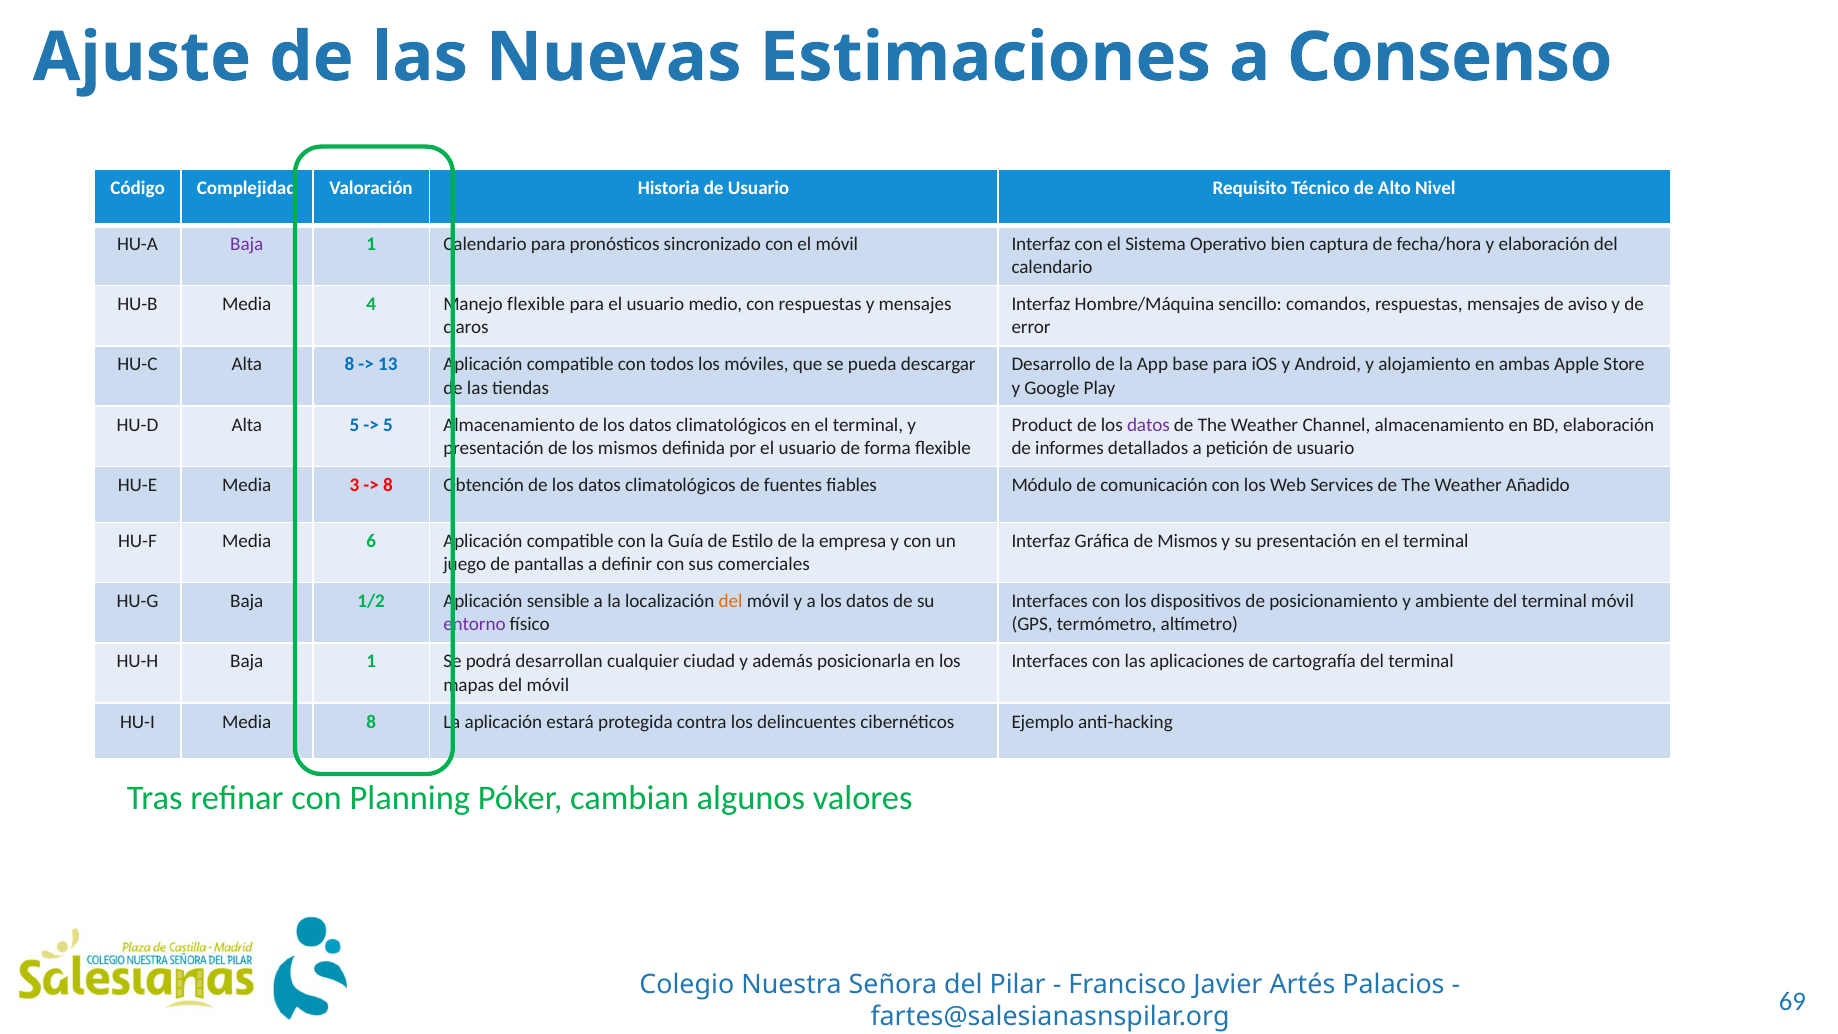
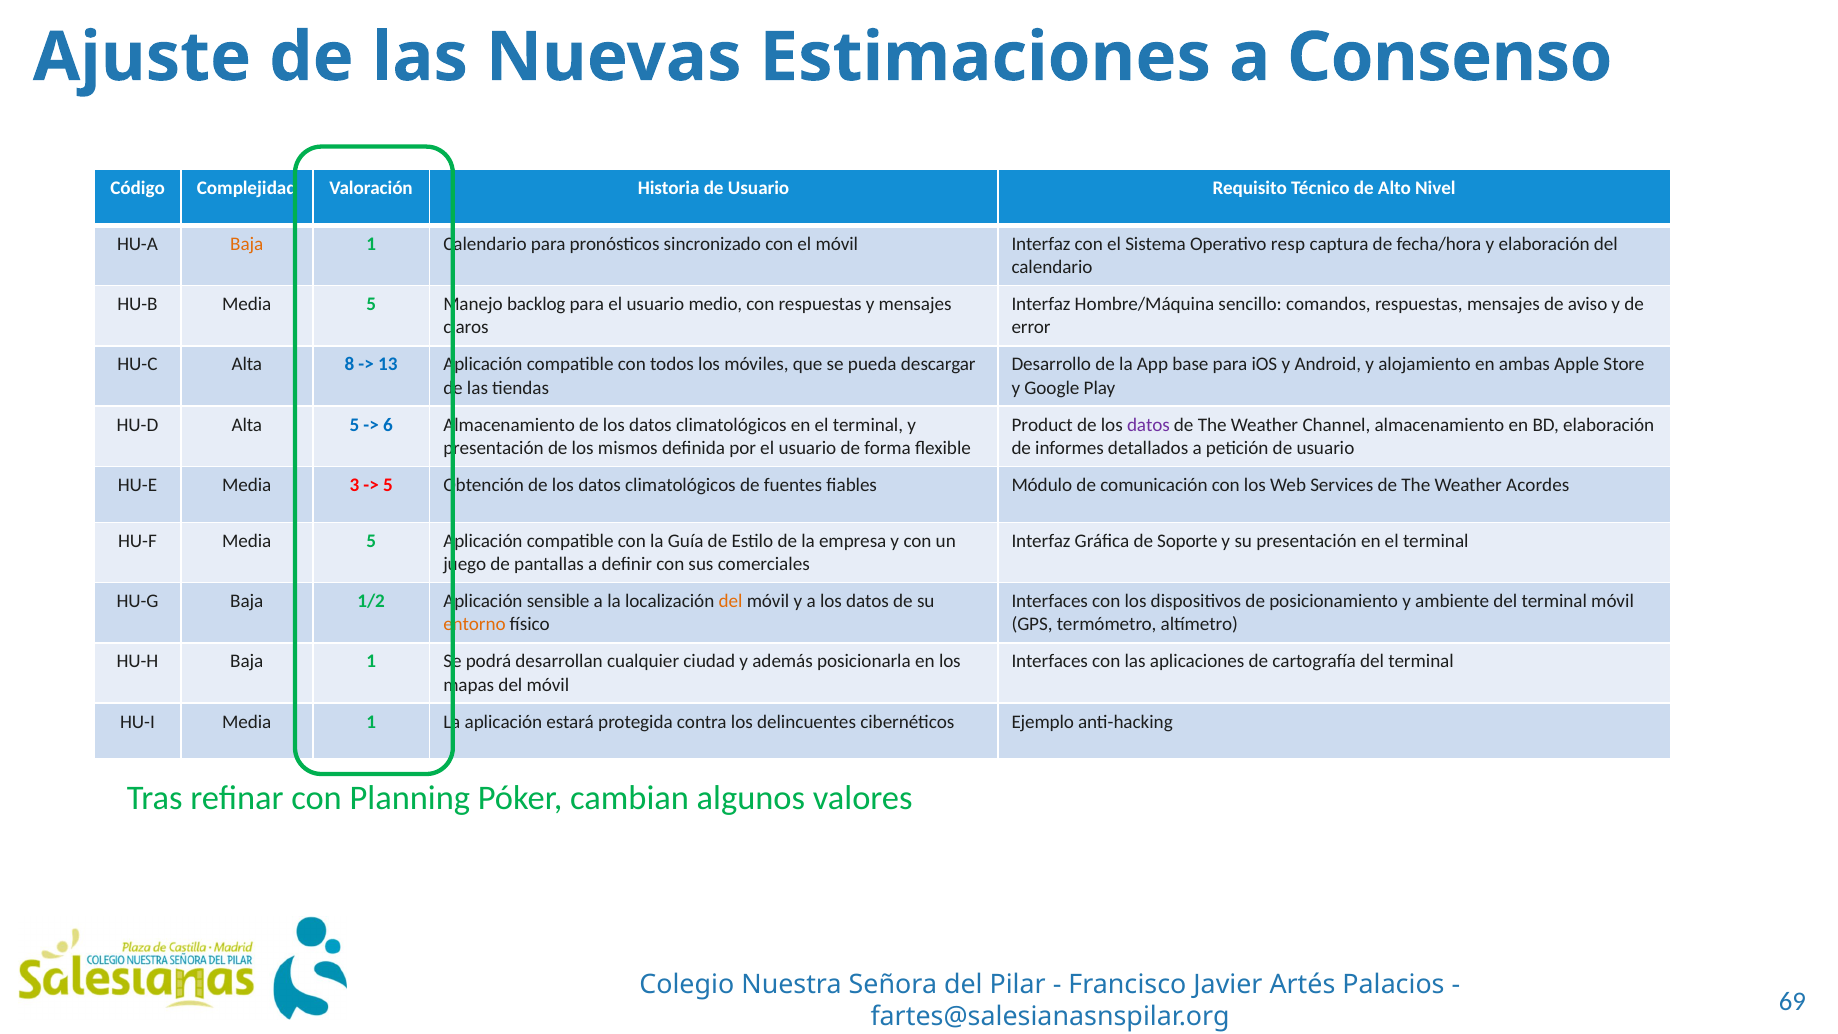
Baja at (247, 244) colour: purple -> orange
bien: bien -> resp
HU-B Media 4: 4 -> 5
Manejo flexible: flexible -> backlog
5 at (388, 425): 5 -> 6
8 at (388, 485): 8 -> 5
Añadido: Añadido -> Acordes
HU-F Media 6: 6 -> 5
de Mismos: Mismos -> Soporte
entorno colour: purple -> orange
Media 8: 8 -> 1
